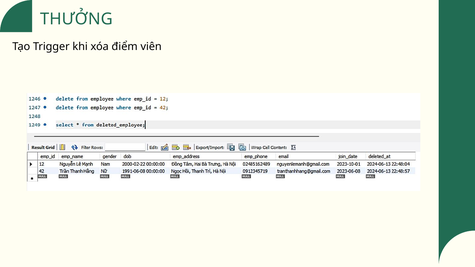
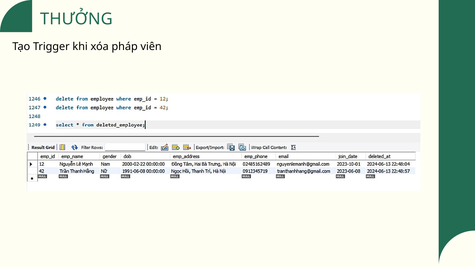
điểm: điểm -> pháp
